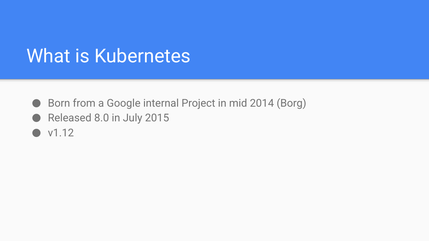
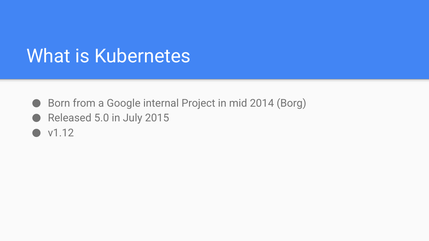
8.0: 8.0 -> 5.0
